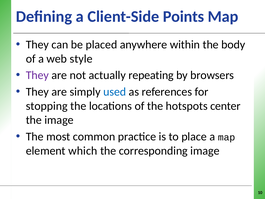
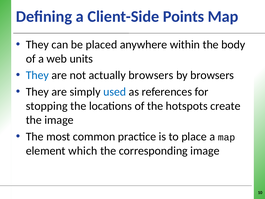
style: style -> units
They at (37, 75) colour: purple -> blue
actually repeating: repeating -> browsers
center: center -> create
